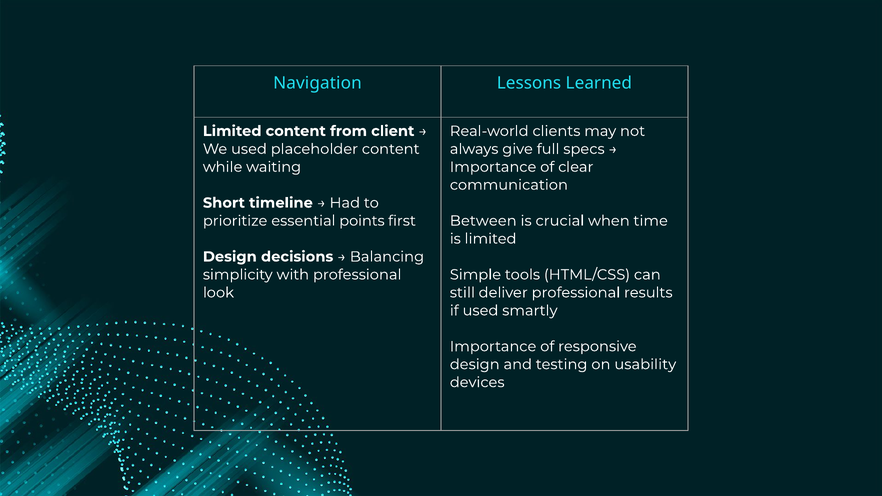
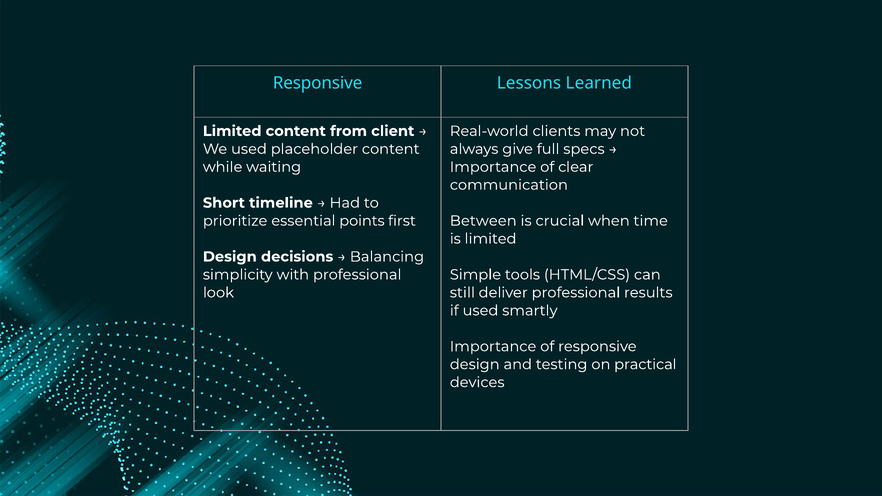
Navigation at (317, 83): Navigation -> Responsive
usability: usability -> practical
